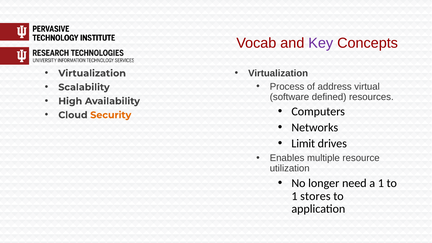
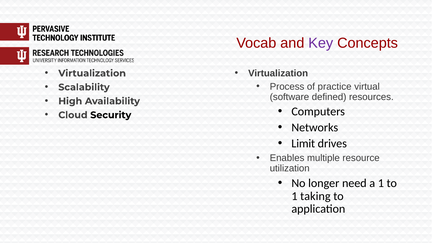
address: address -> practice
Security colour: orange -> black
stores: stores -> taking
